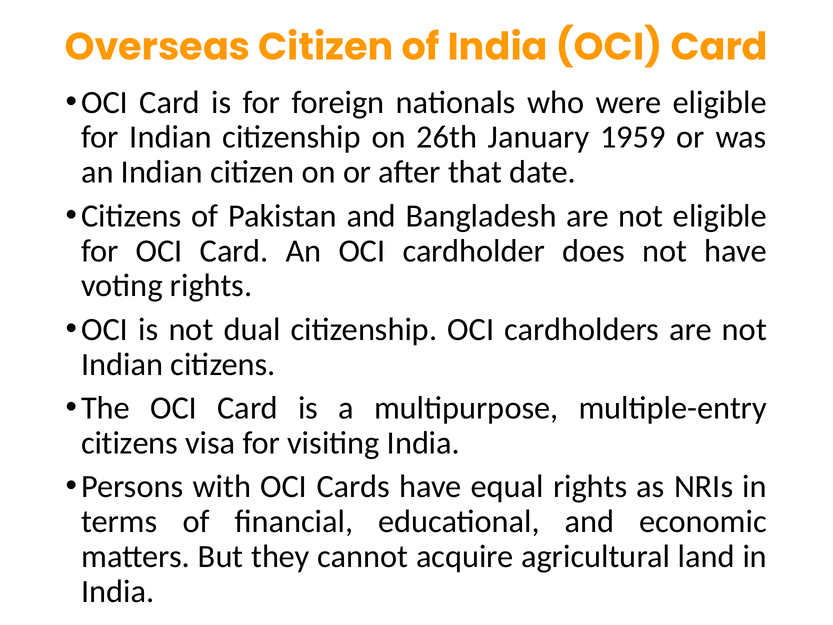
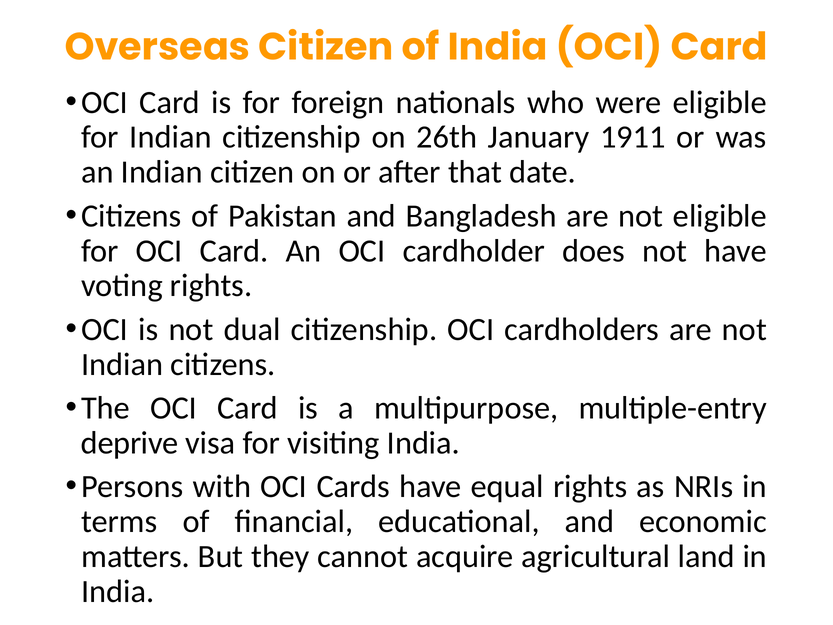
1959: 1959 -> 1911
citizens at (130, 443): citizens -> deprive
